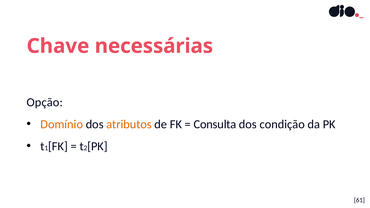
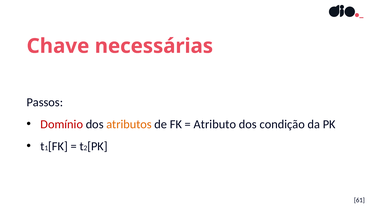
Opção: Opção -> Passos
Domínio colour: orange -> red
Consulta: Consulta -> Atributo
